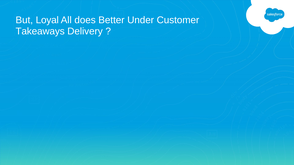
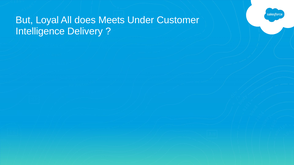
Better: Better -> Meets
Takeaways: Takeaways -> Intelligence
